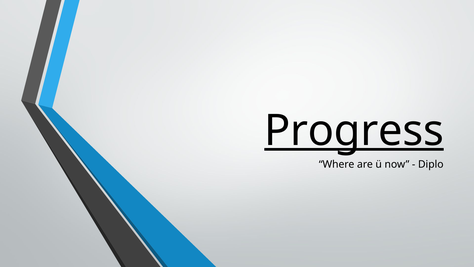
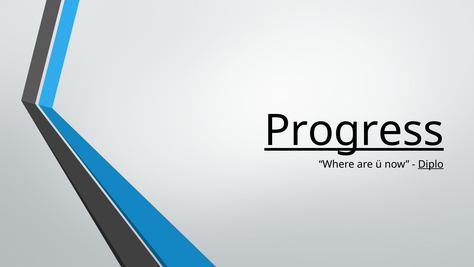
Diplo underline: none -> present
